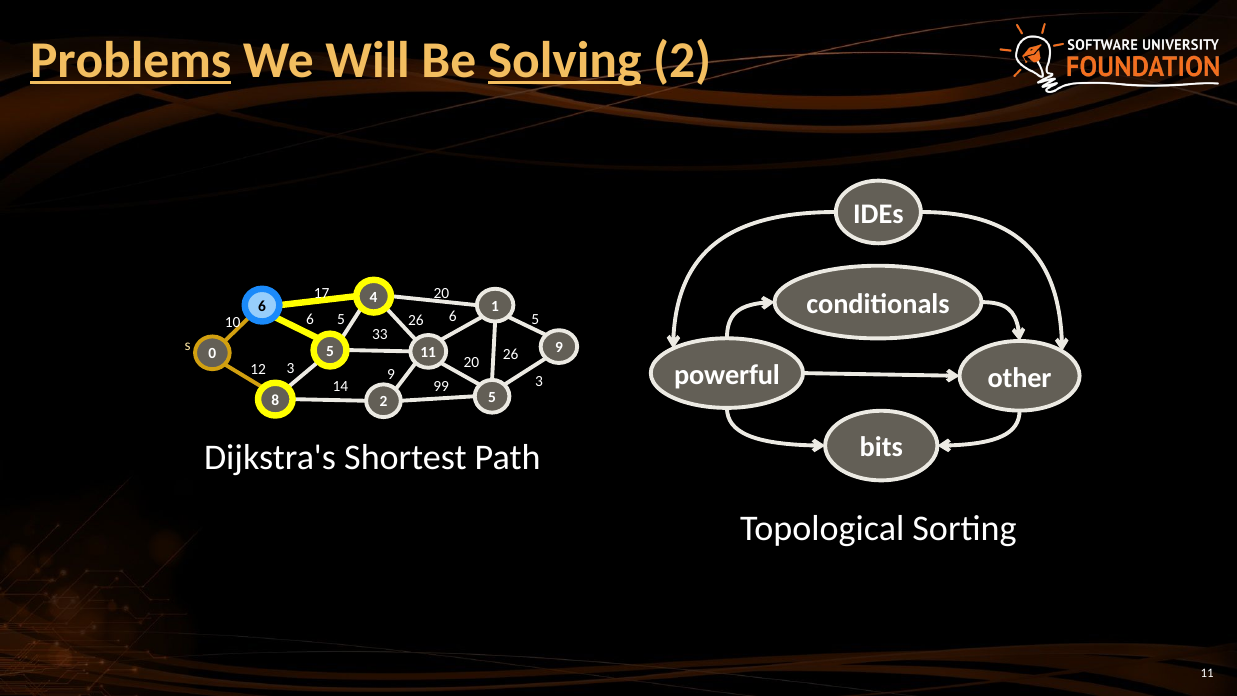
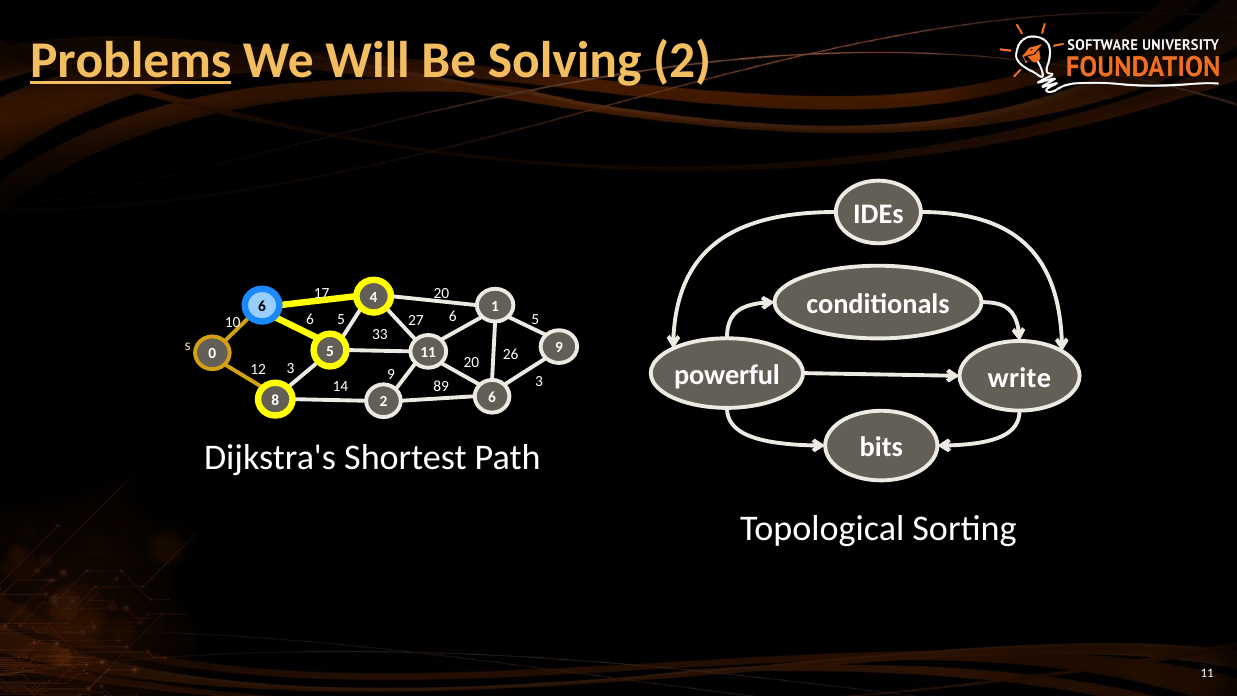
Solving underline: present -> none
5 26: 26 -> 27
other: other -> write
99: 99 -> 89
2 5: 5 -> 6
